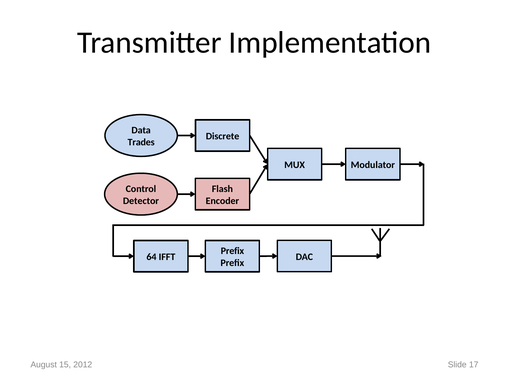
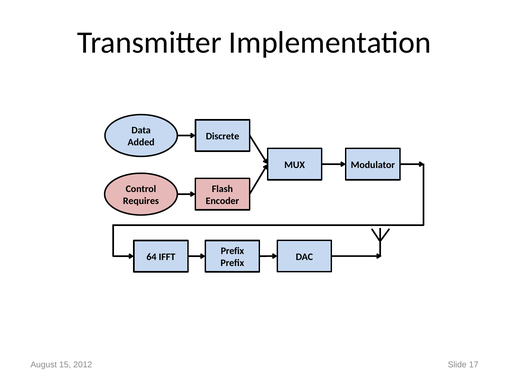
Trades: Trades -> Added
Detector: Detector -> Requires
